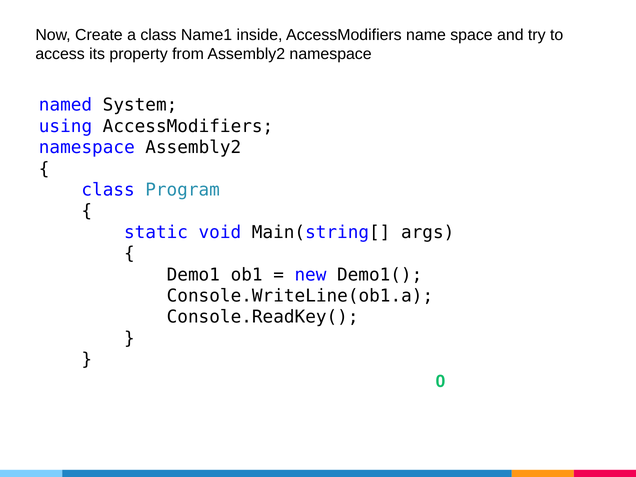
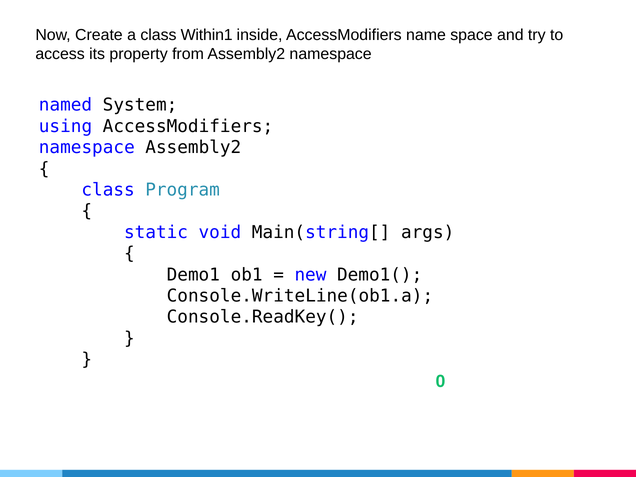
Name1: Name1 -> Within1
